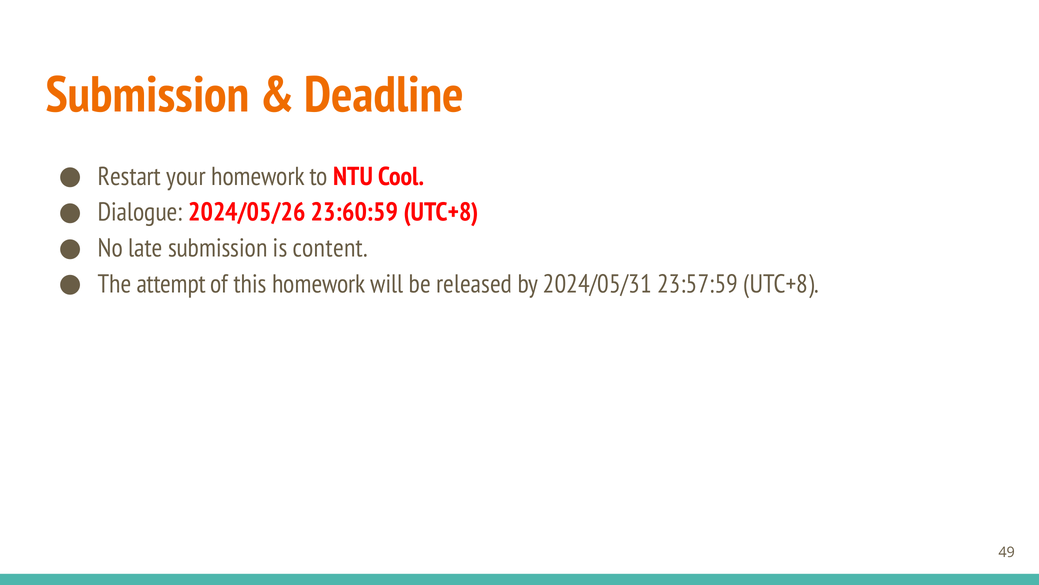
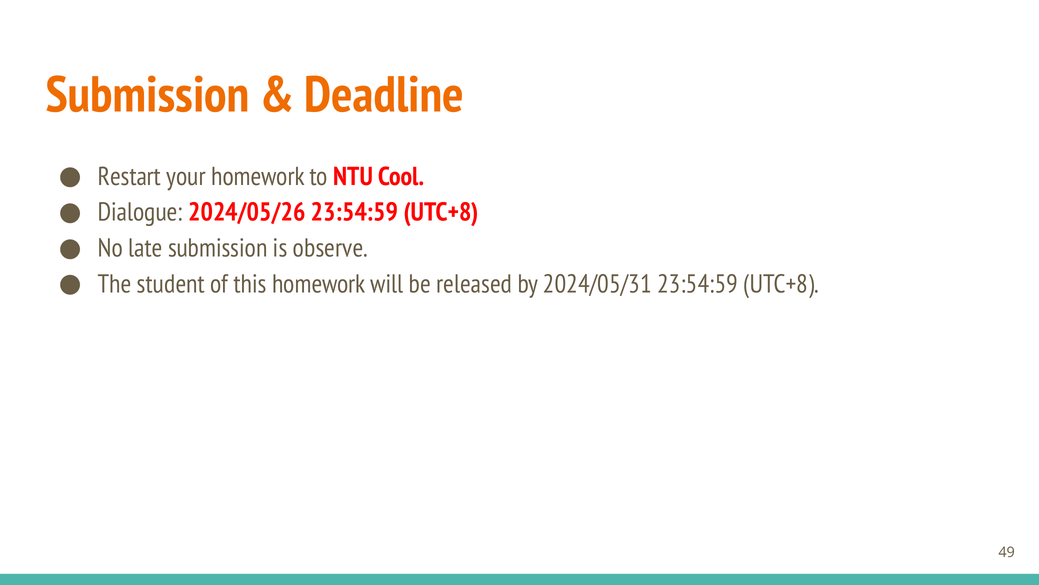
2024/05/26 23:60:59: 23:60:59 -> 23:54:59
content: content -> observe
attempt: attempt -> student
2024/05/31 23:57:59: 23:57:59 -> 23:54:59
